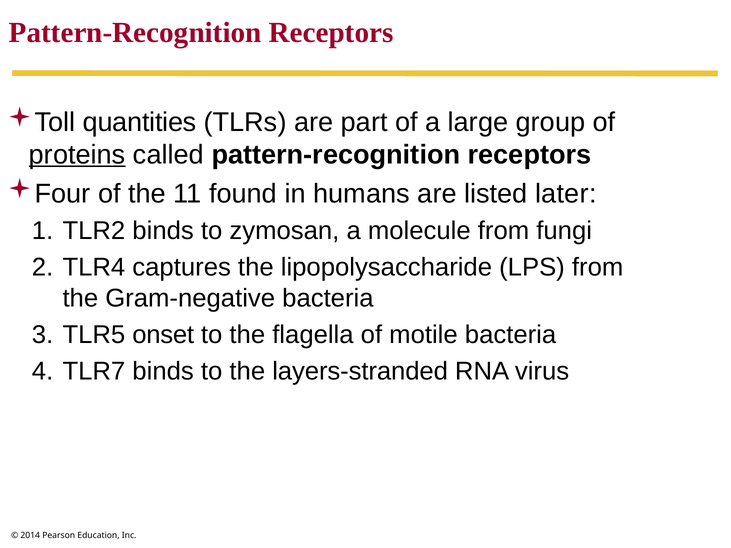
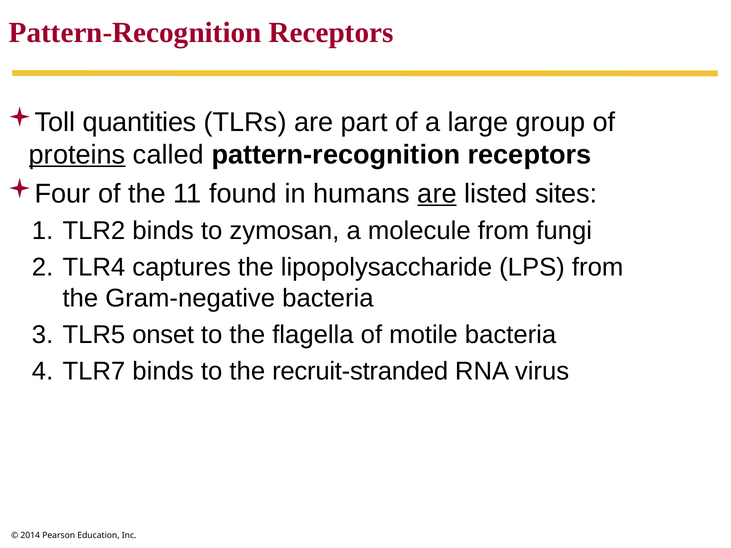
are at (437, 194) underline: none -> present
later: later -> sites
layers-stranded: layers-stranded -> recruit-stranded
